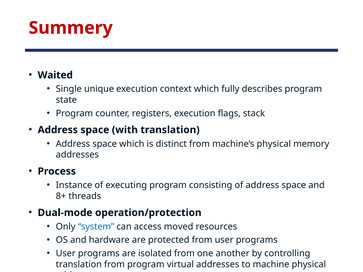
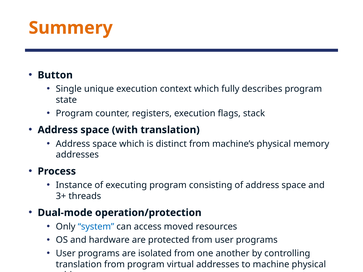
Summery colour: red -> orange
Waited: Waited -> Button
8+: 8+ -> 3+
